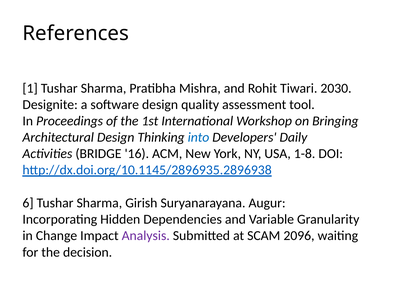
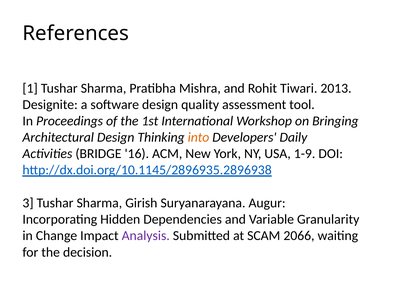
2030: 2030 -> 2013
into colour: blue -> orange
1-8: 1-8 -> 1-9
6: 6 -> 3
2096: 2096 -> 2066
